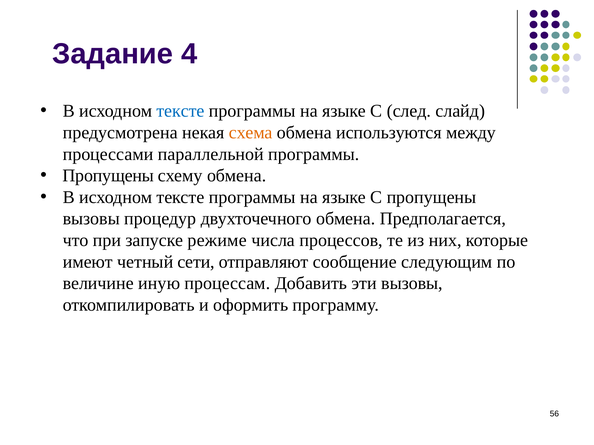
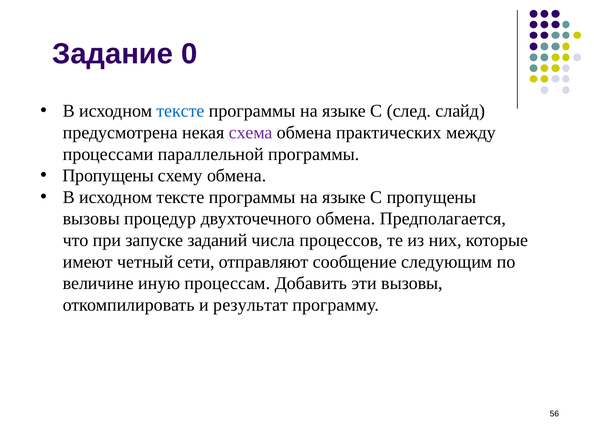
4: 4 -> 0
схема colour: orange -> purple
используются: используются -> практических
режиме: режиме -> заданий
оформить: оформить -> результат
